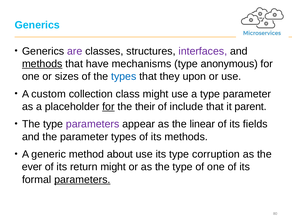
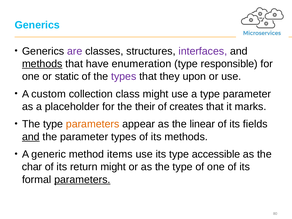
mechanisms: mechanisms -> enumeration
anonymous: anonymous -> responsible
sizes: sizes -> static
types at (124, 76) colour: blue -> purple
for at (108, 107) underline: present -> none
include: include -> creates
parent: parent -> marks
parameters at (93, 124) colour: purple -> orange
and at (31, 137) underline: none -> present
about: about -> items
corruption: corruption -> accessible
ever: ever -> char
